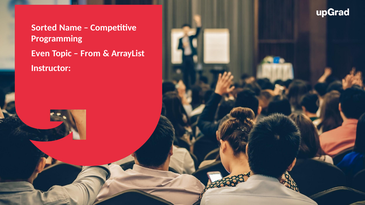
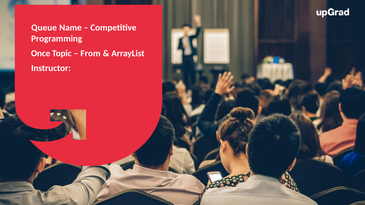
Sorted: Sorted -> Queue
Even: Even -> Once
